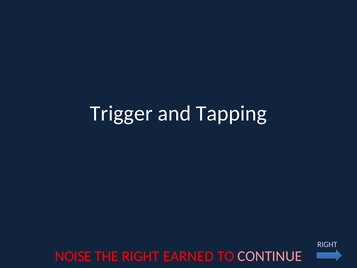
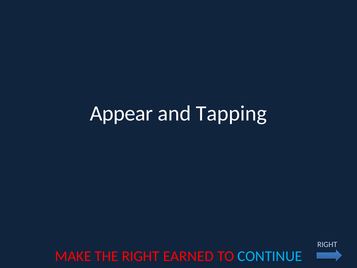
Trigger: Trigger -> Appear
NOISE: NOISE -> MAKE
CONTINUE colour: pink -> light blue
